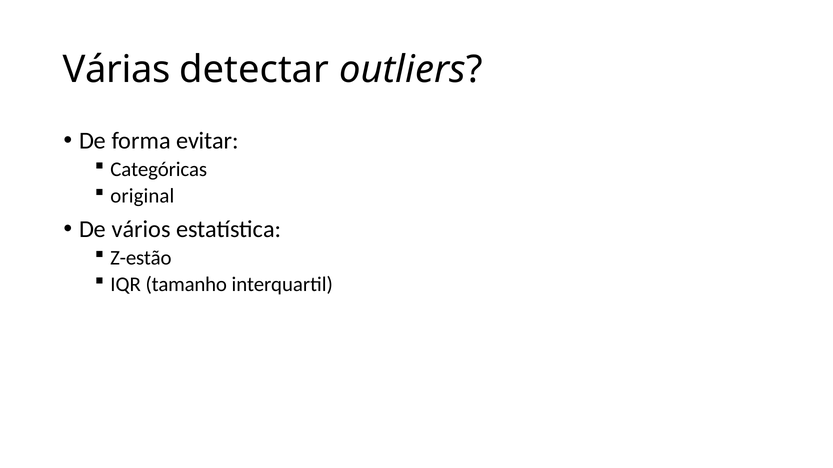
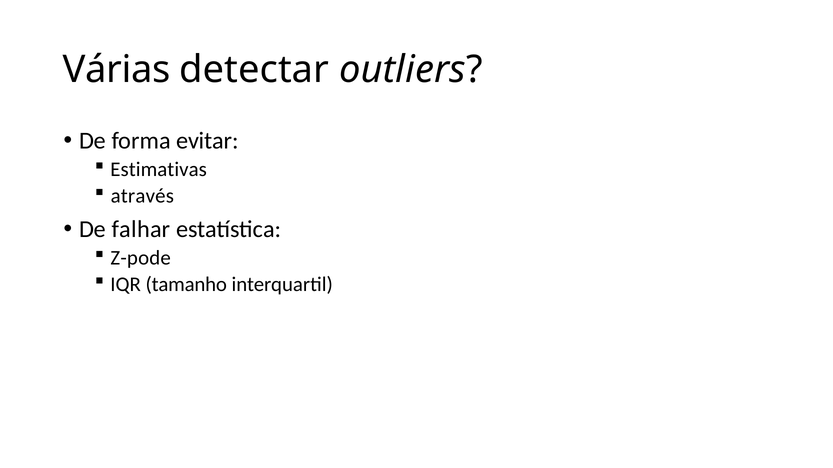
Categóricas: Categóricas -> Estimativas
original: original -> através
vários: vários -> falhar
Z-estão: Z-estão -> Z-pode
